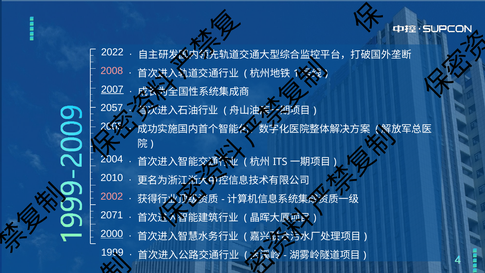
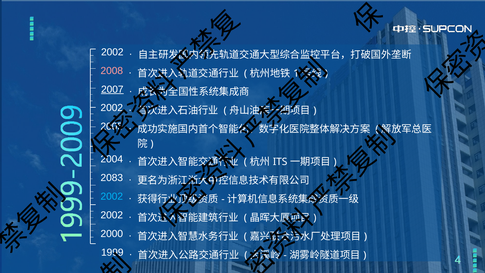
2022 at (112, 52): 2022 -> 2002
2057 at (112, 108): 2057 -> 2002
2010: 2010 -> 2083
2002 at (112, 196) colour: pink -> light blue
2071 at (112, 215): 2071 -> 2002
2000 underline: present -> none
